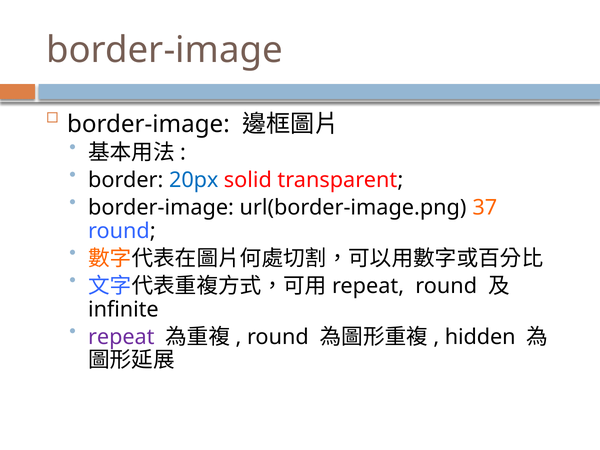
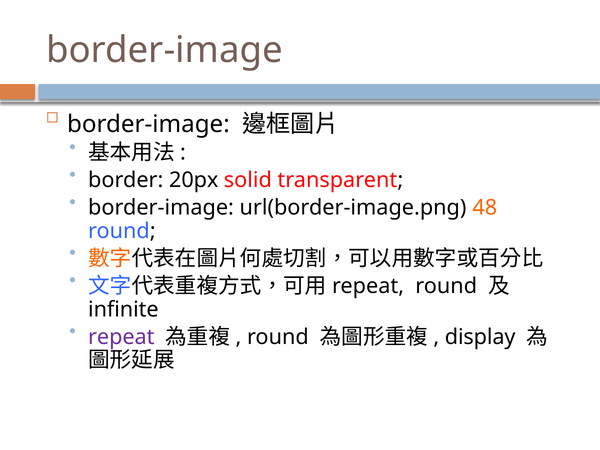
20px colour: blue -> black
37: 37 -> 48
hidden: hidden -> display
